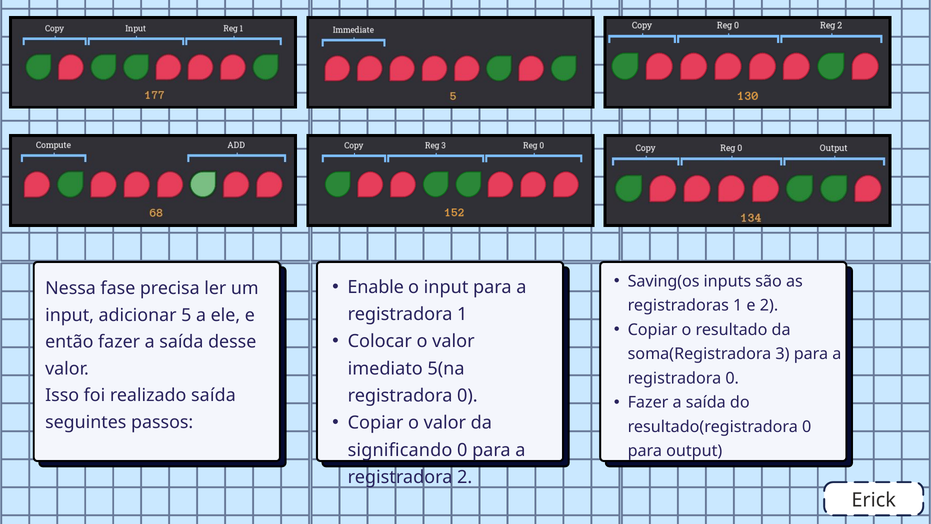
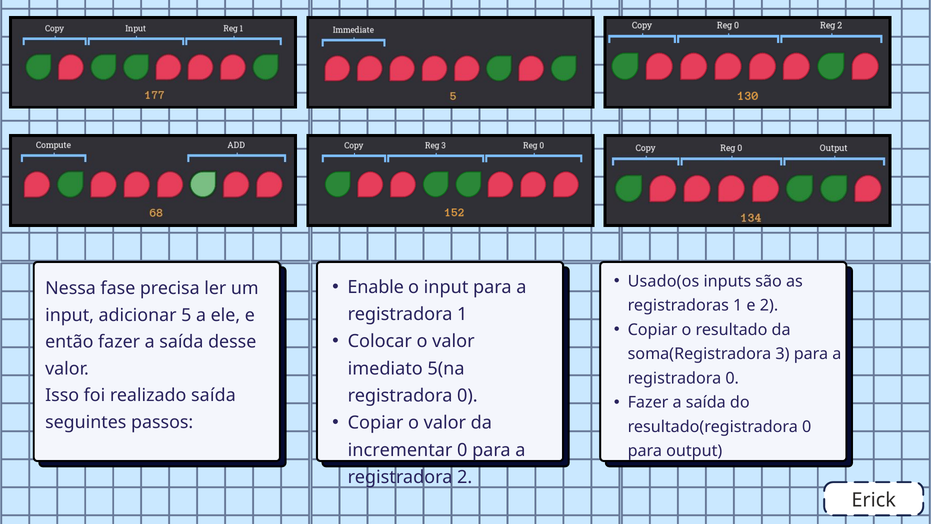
Saving(os: Saving(os -> Usado(os
significando: significando -> incrementar
